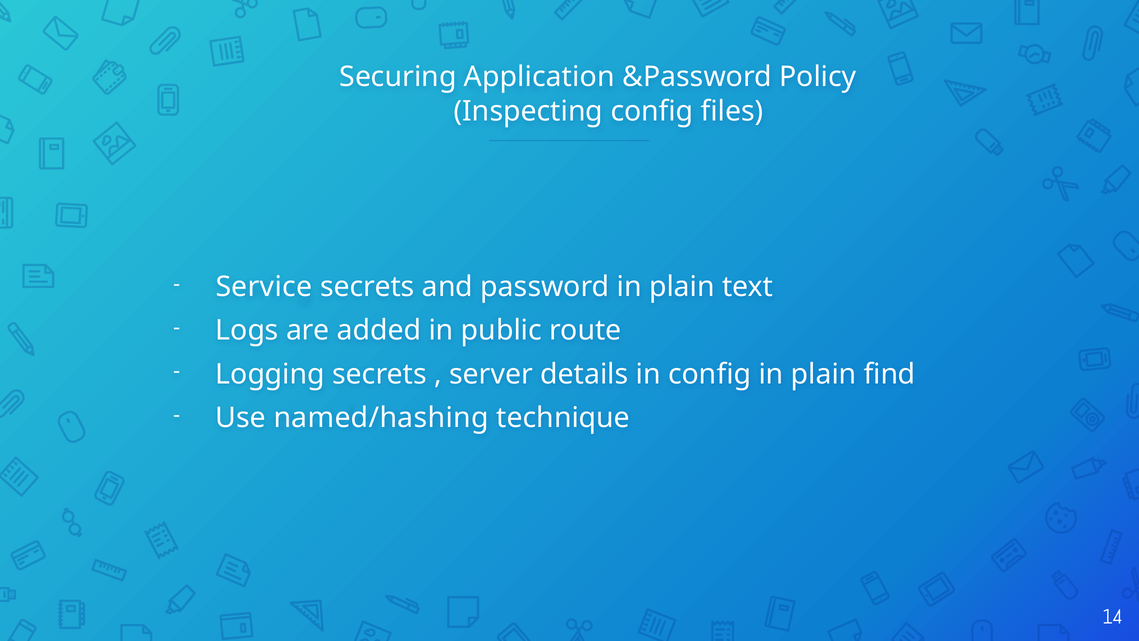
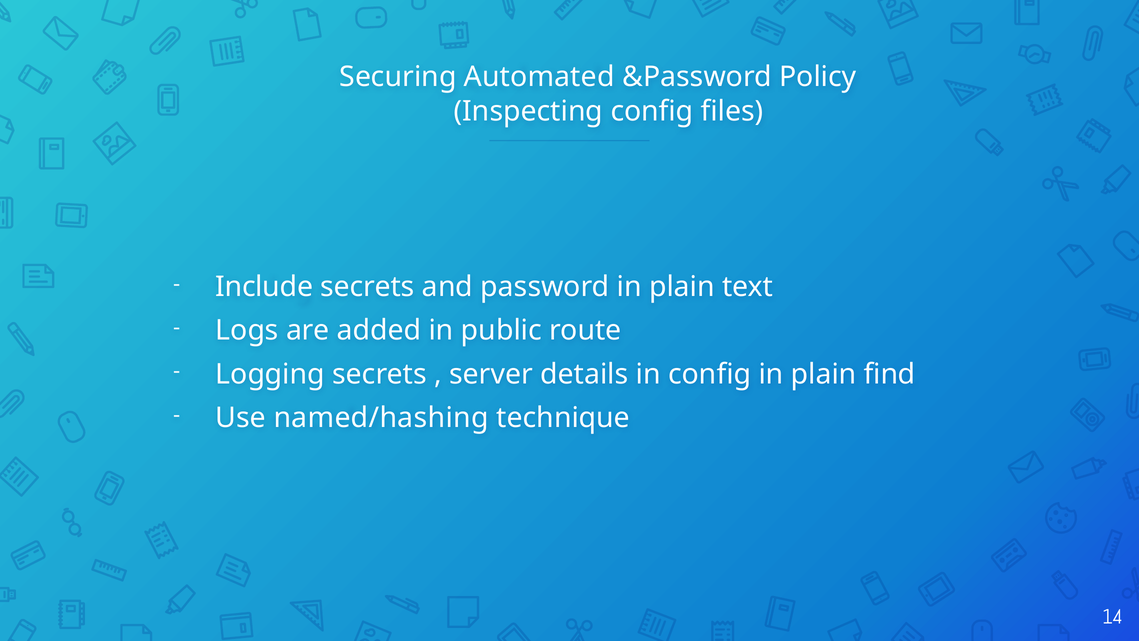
Application: Application -> Automated
Service: Service -> Include
